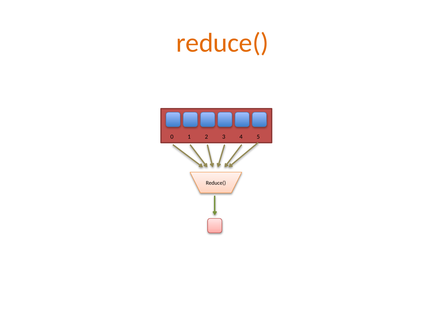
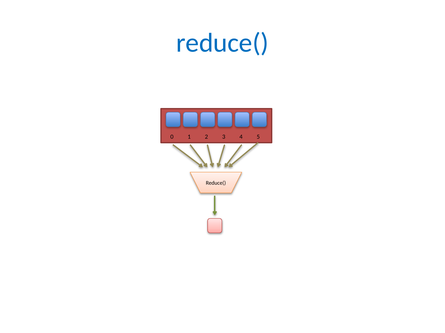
reduce( at (222, 43) colour: orange -> blue
